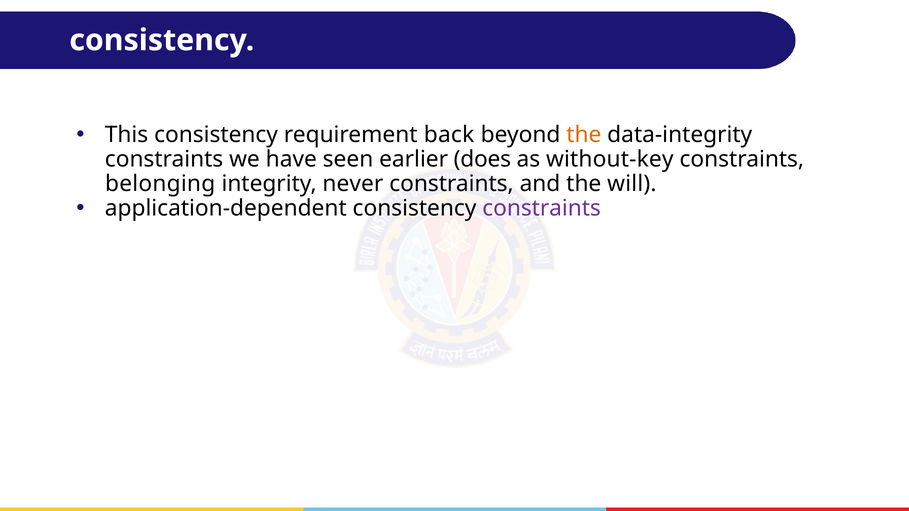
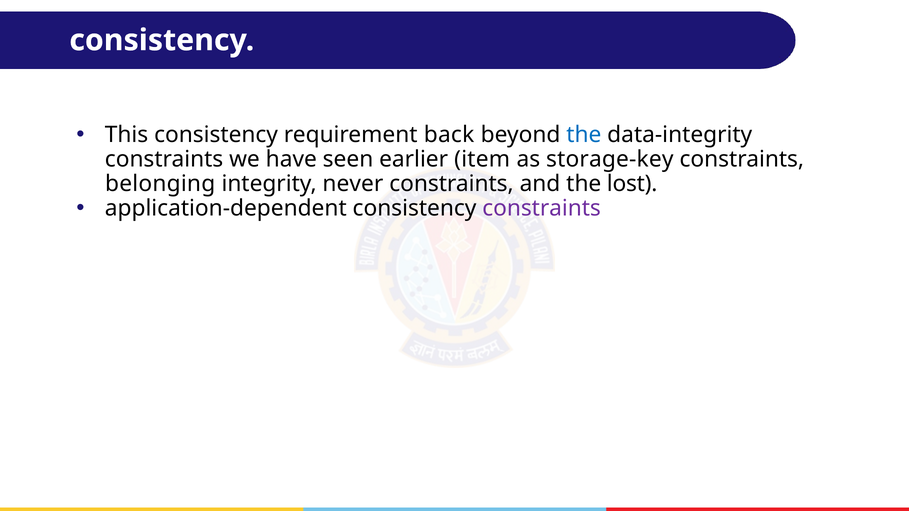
the at (584, 135) colour: orange -> blue
does: does -> item
without-key: without-key -> storage-key
will: will -> lost
